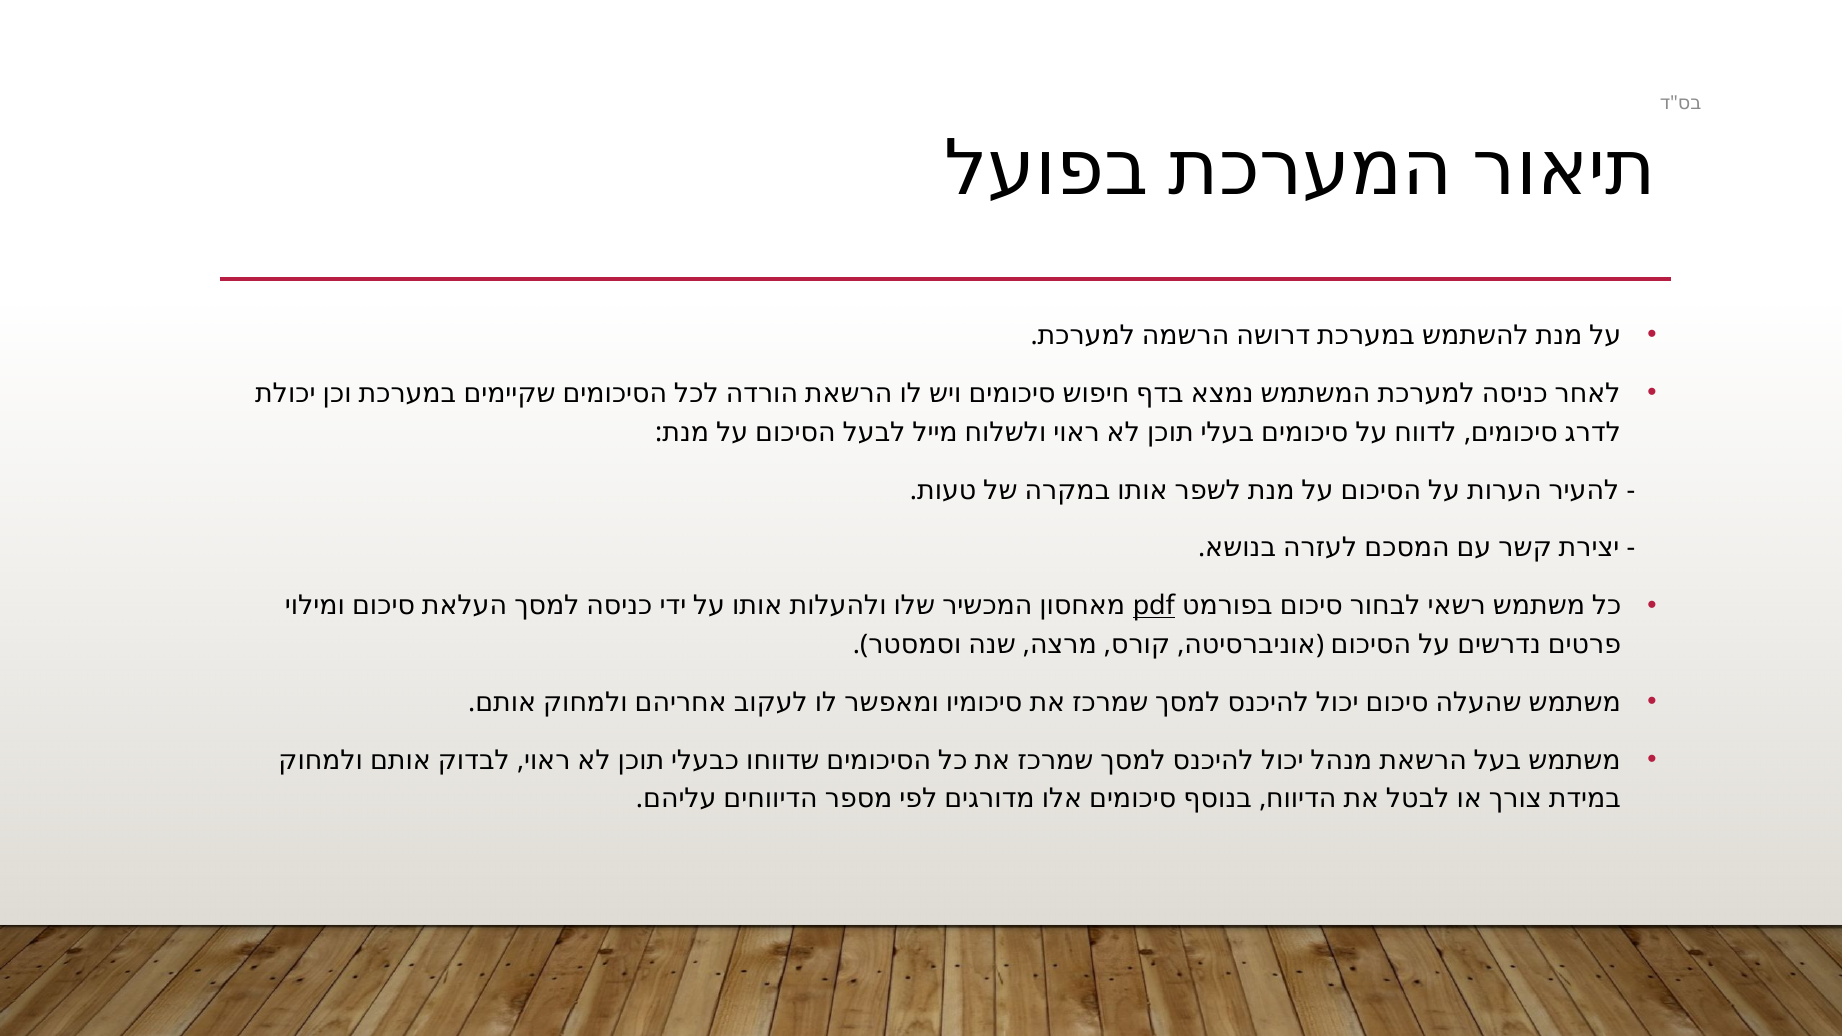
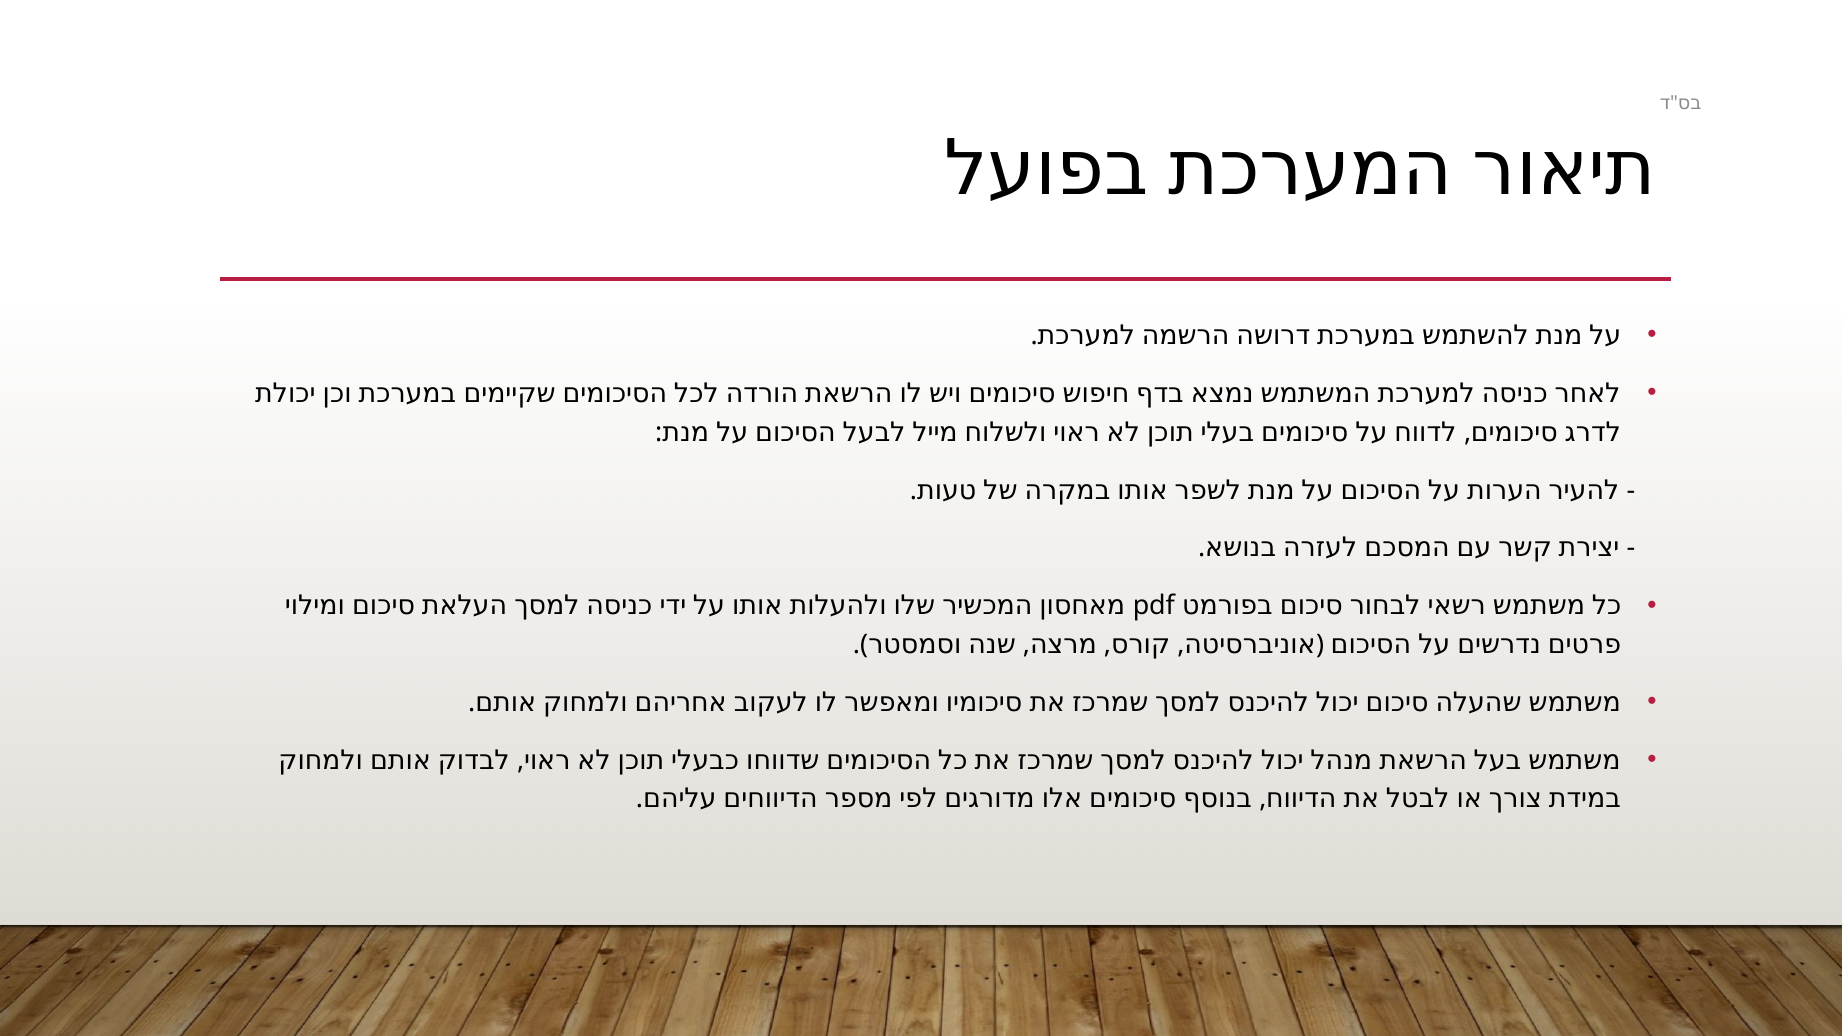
pdf underline: present -> none
